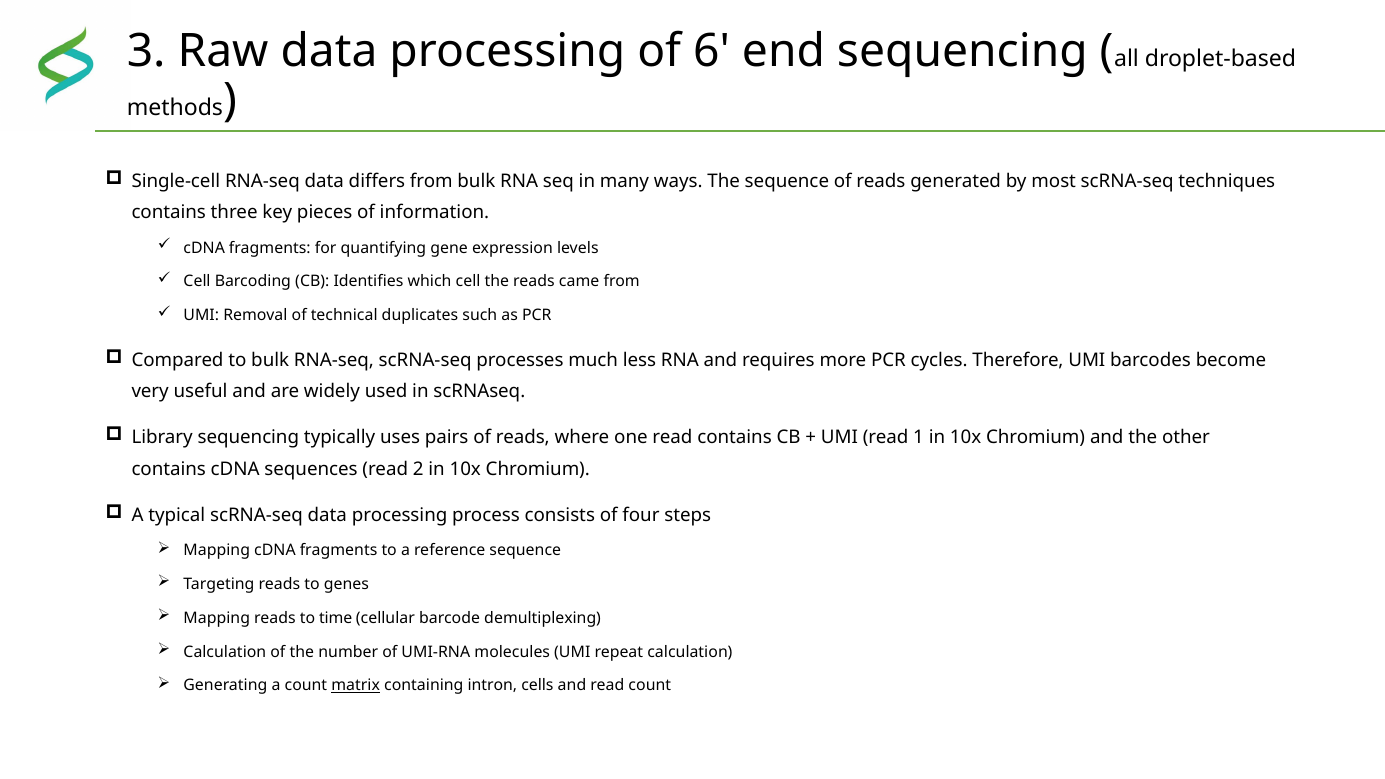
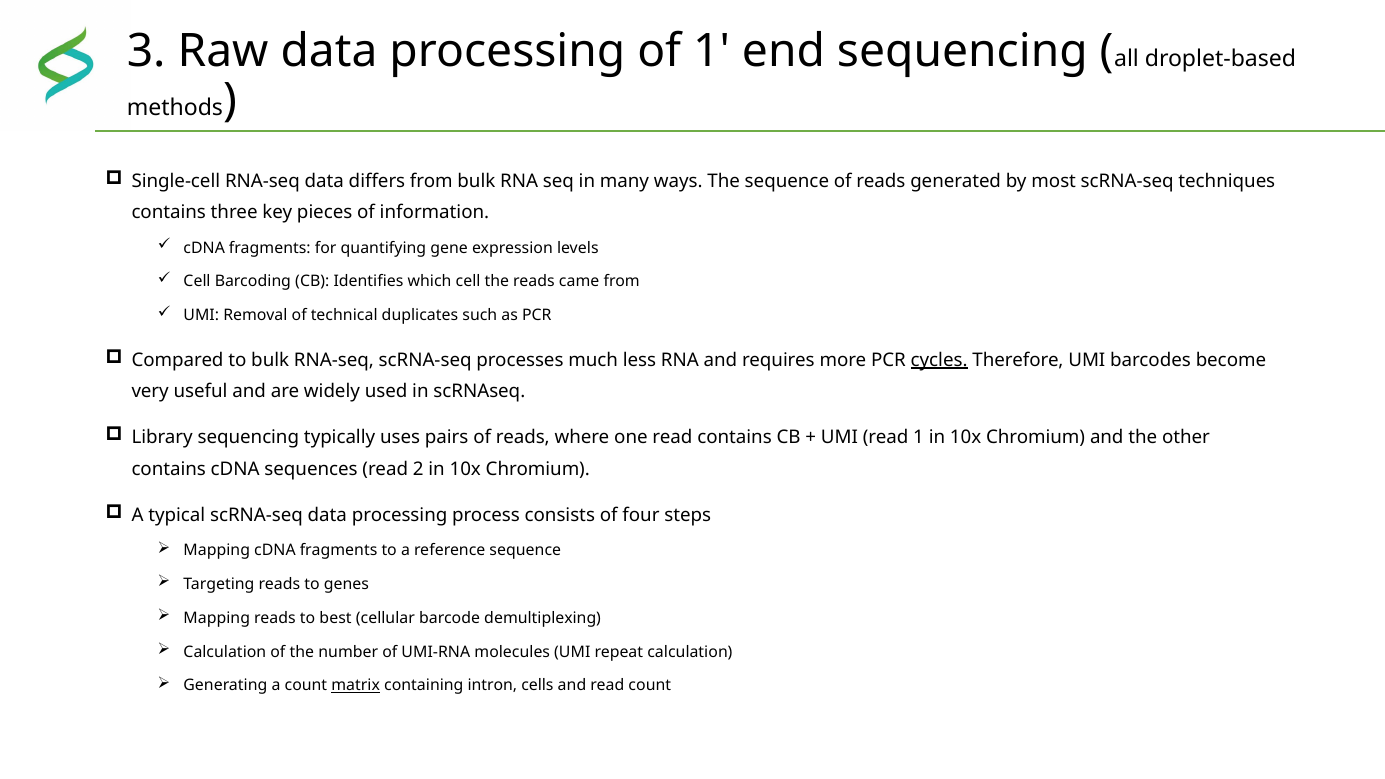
of 6: 6 -> 1
cycles underline: none -> present
time: time -> best
